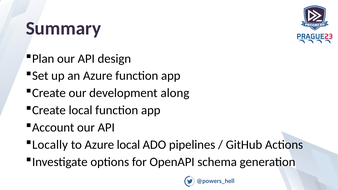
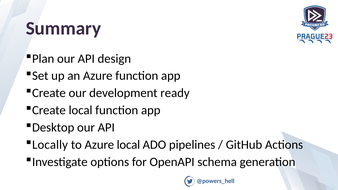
along: along -> ready
Account: Account -> Desktop
